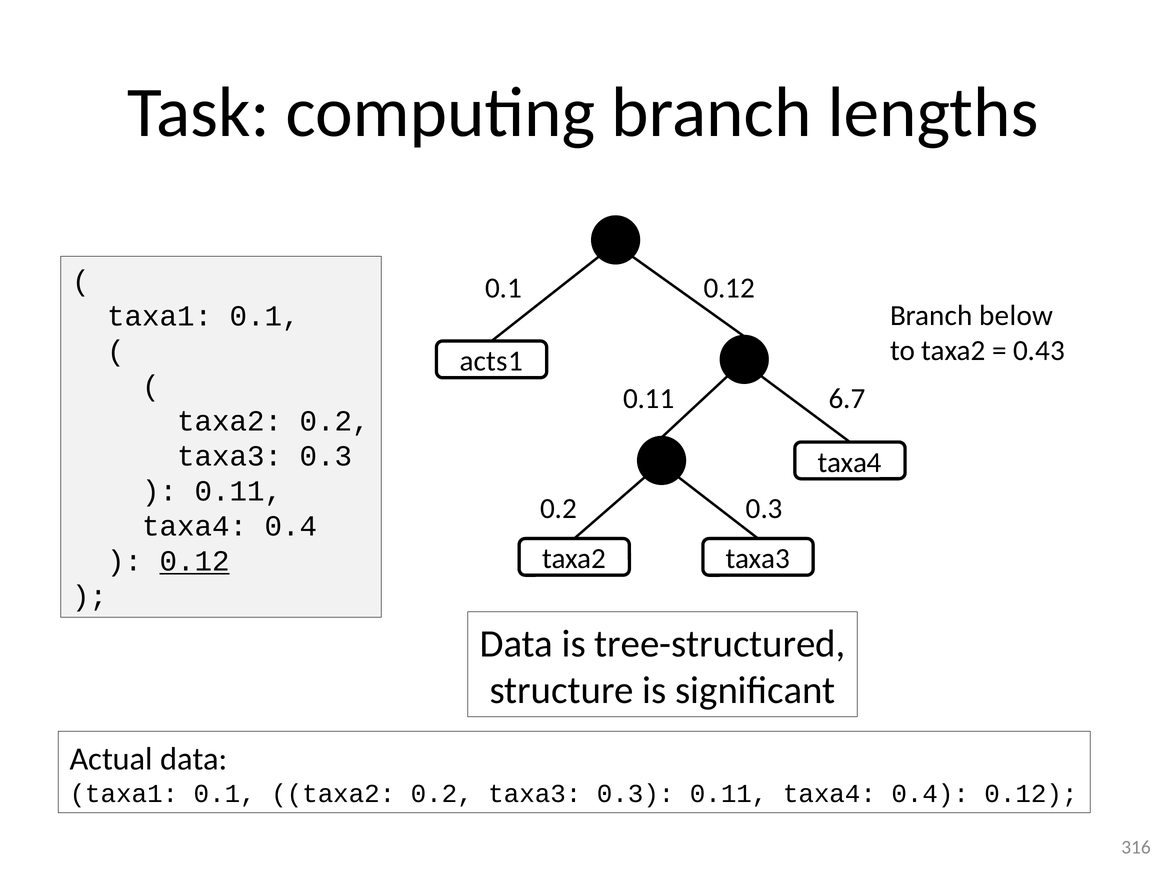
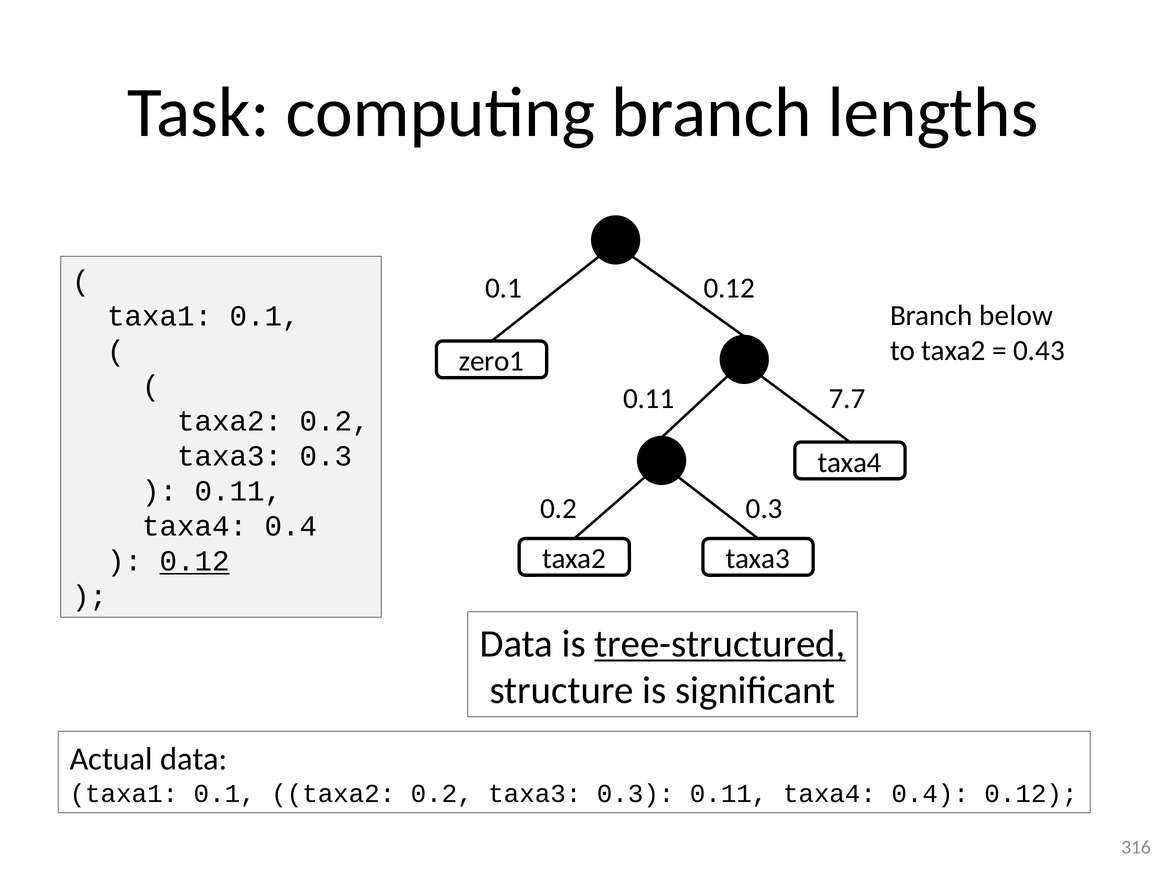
acts1: acts1 -> zero1
6.7: 6.7 -> 7.7
tree-structured underline: none -> present
